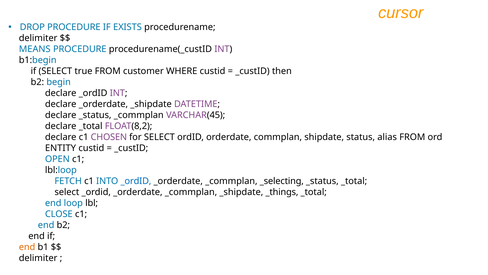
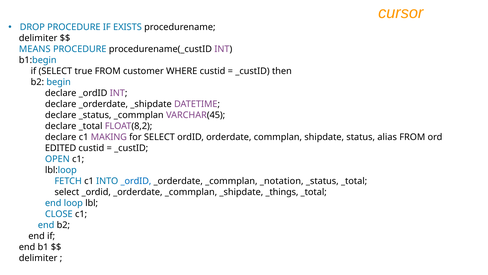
CHOSEN: CHOSEN -> MAKING
ENTITY: ENTITY -> EDITED
_selecting: _selecting -> _notation
end at (27, 247) colour: orange -> black
